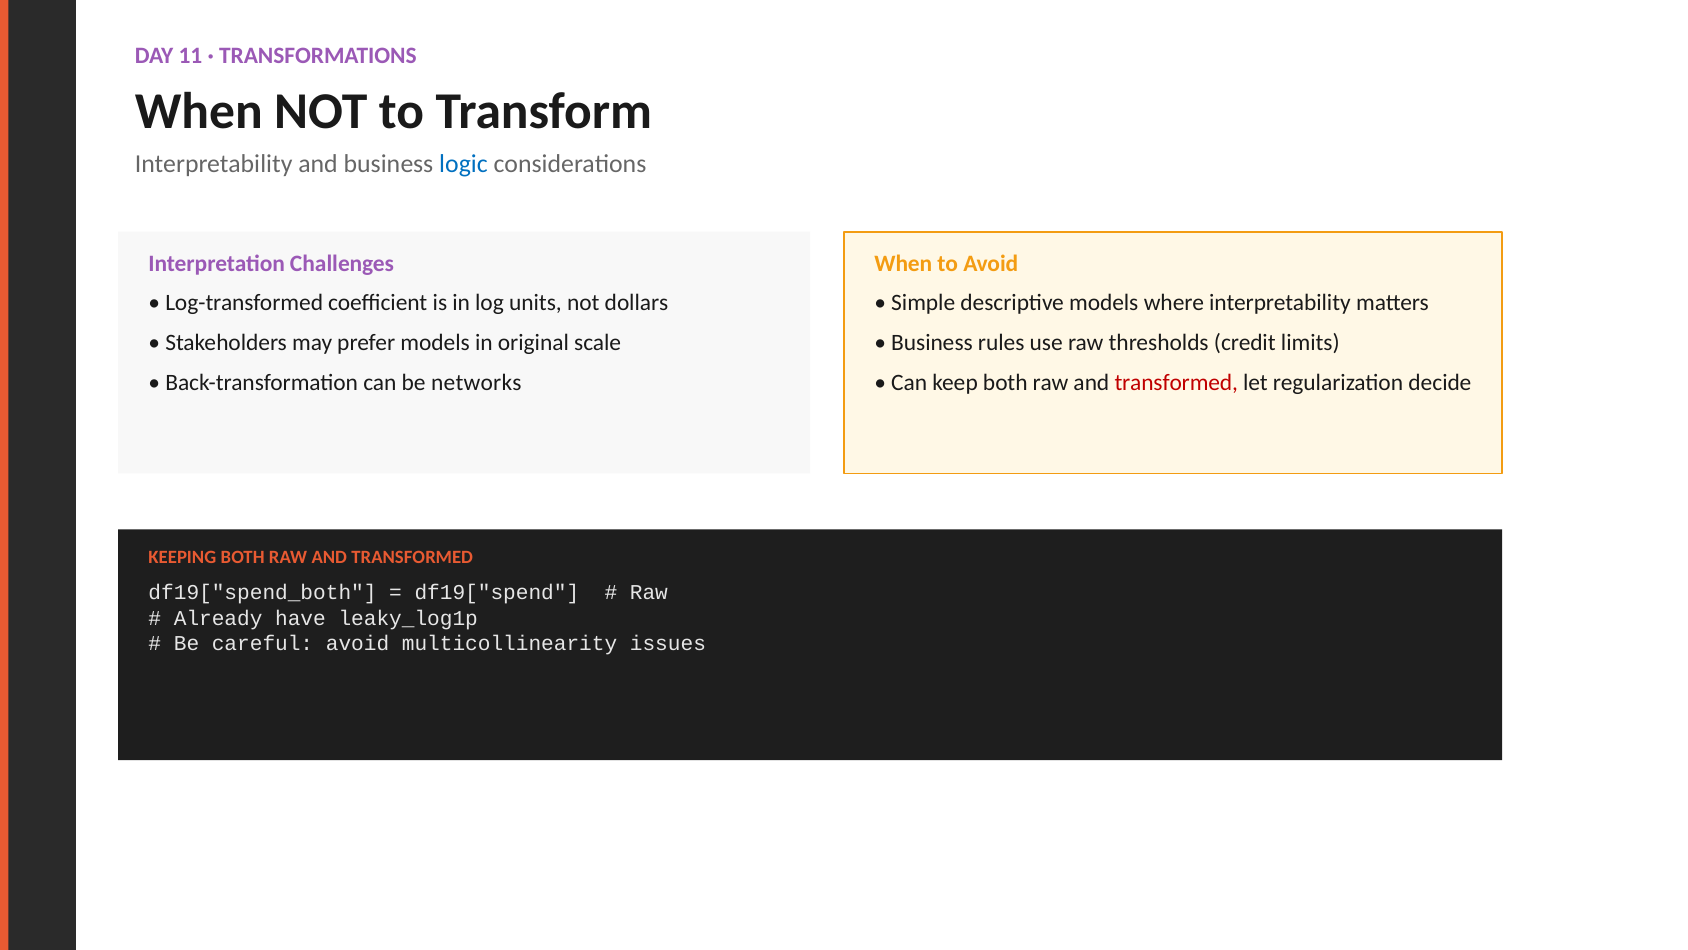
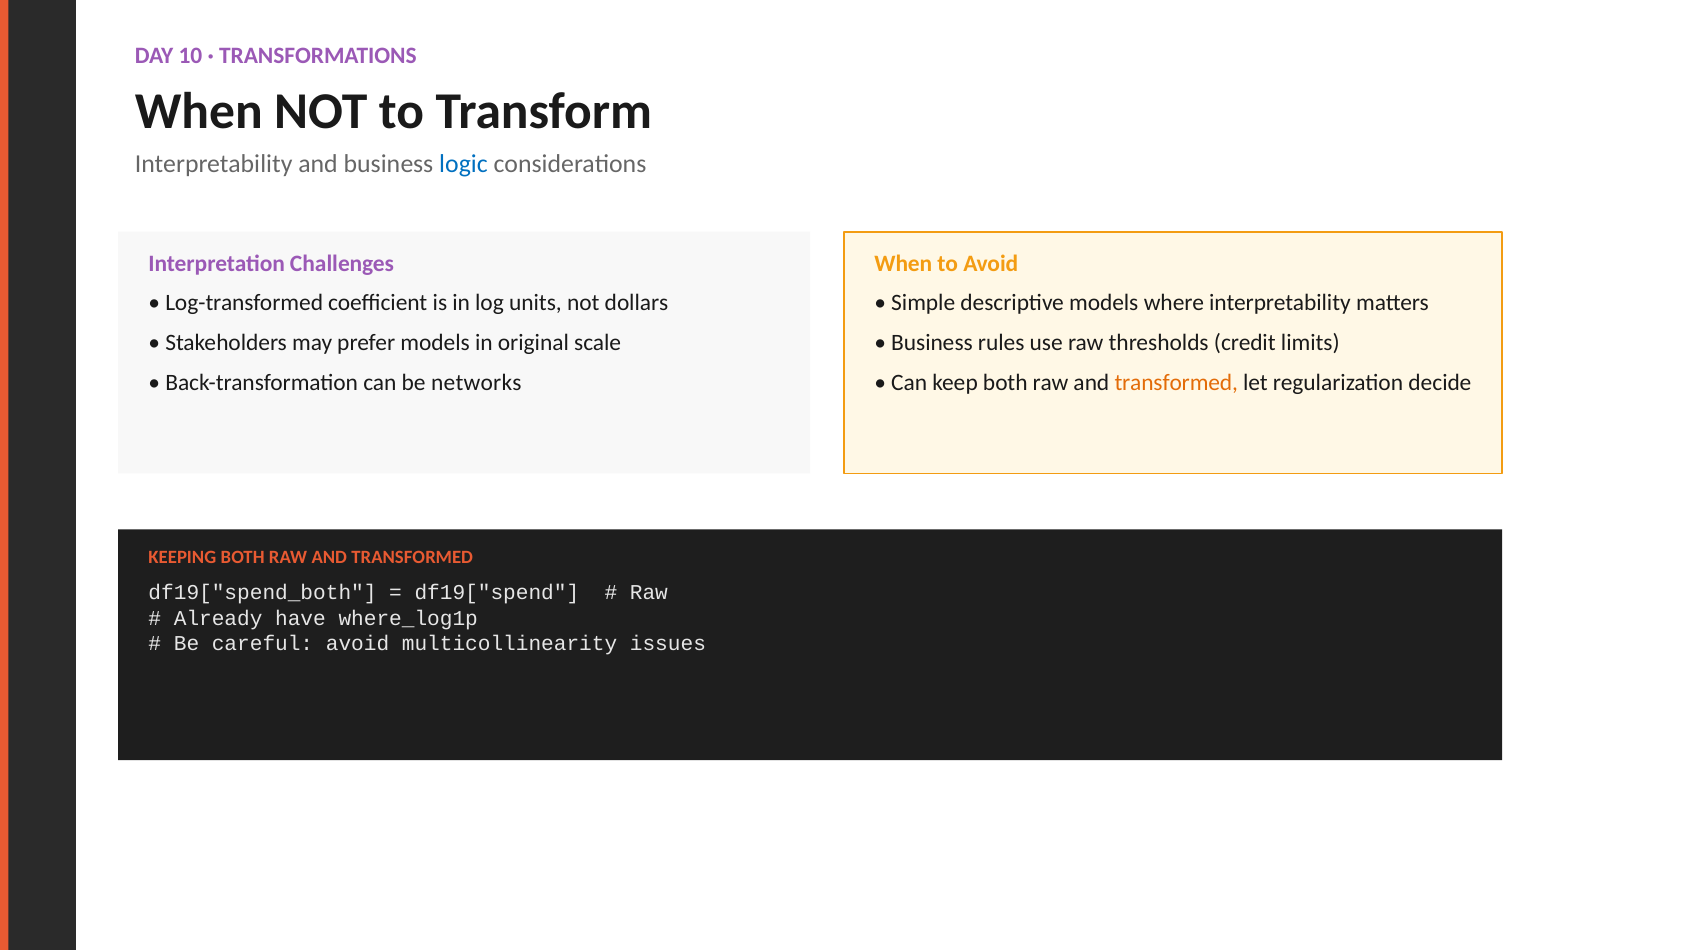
11: 11 -> 10
transformed at (1176, 383) colour: red -> orange
leaky_log1p: leaky_log1p -> where_log1p
